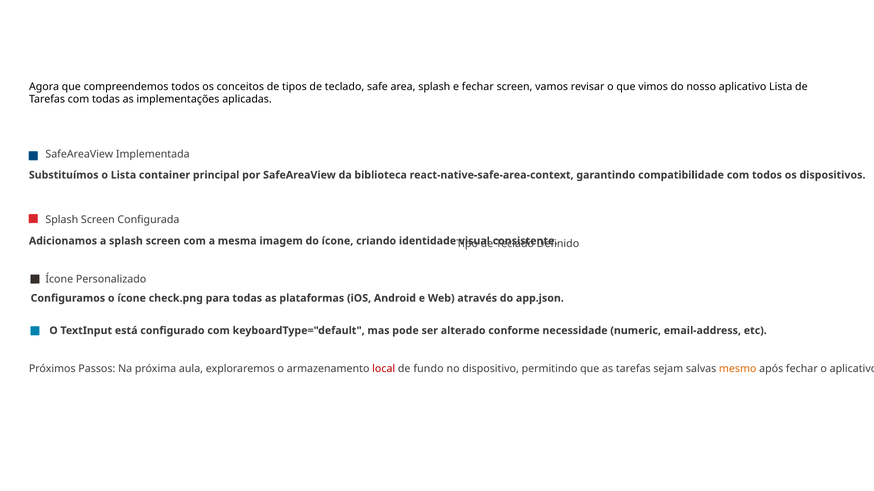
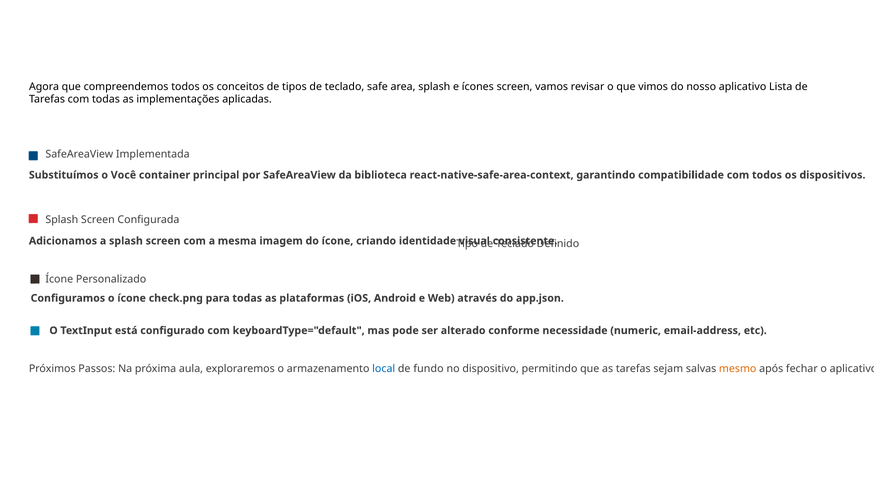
e fechar: fechar -> ícones
o Lista: Lista -> Você
local colour: red -> blue
